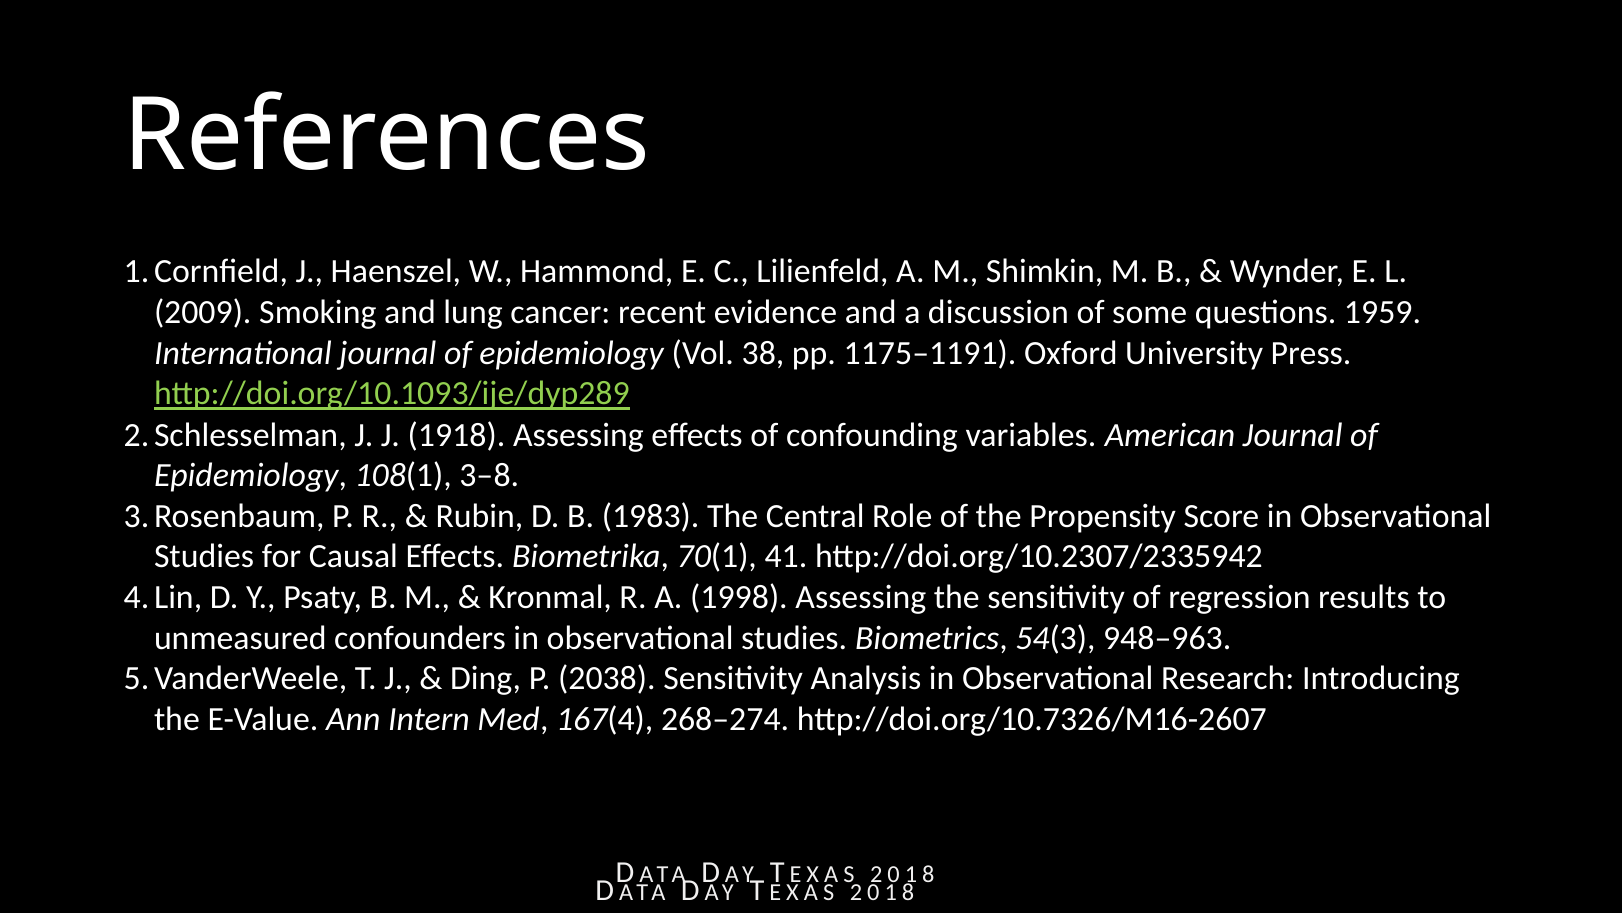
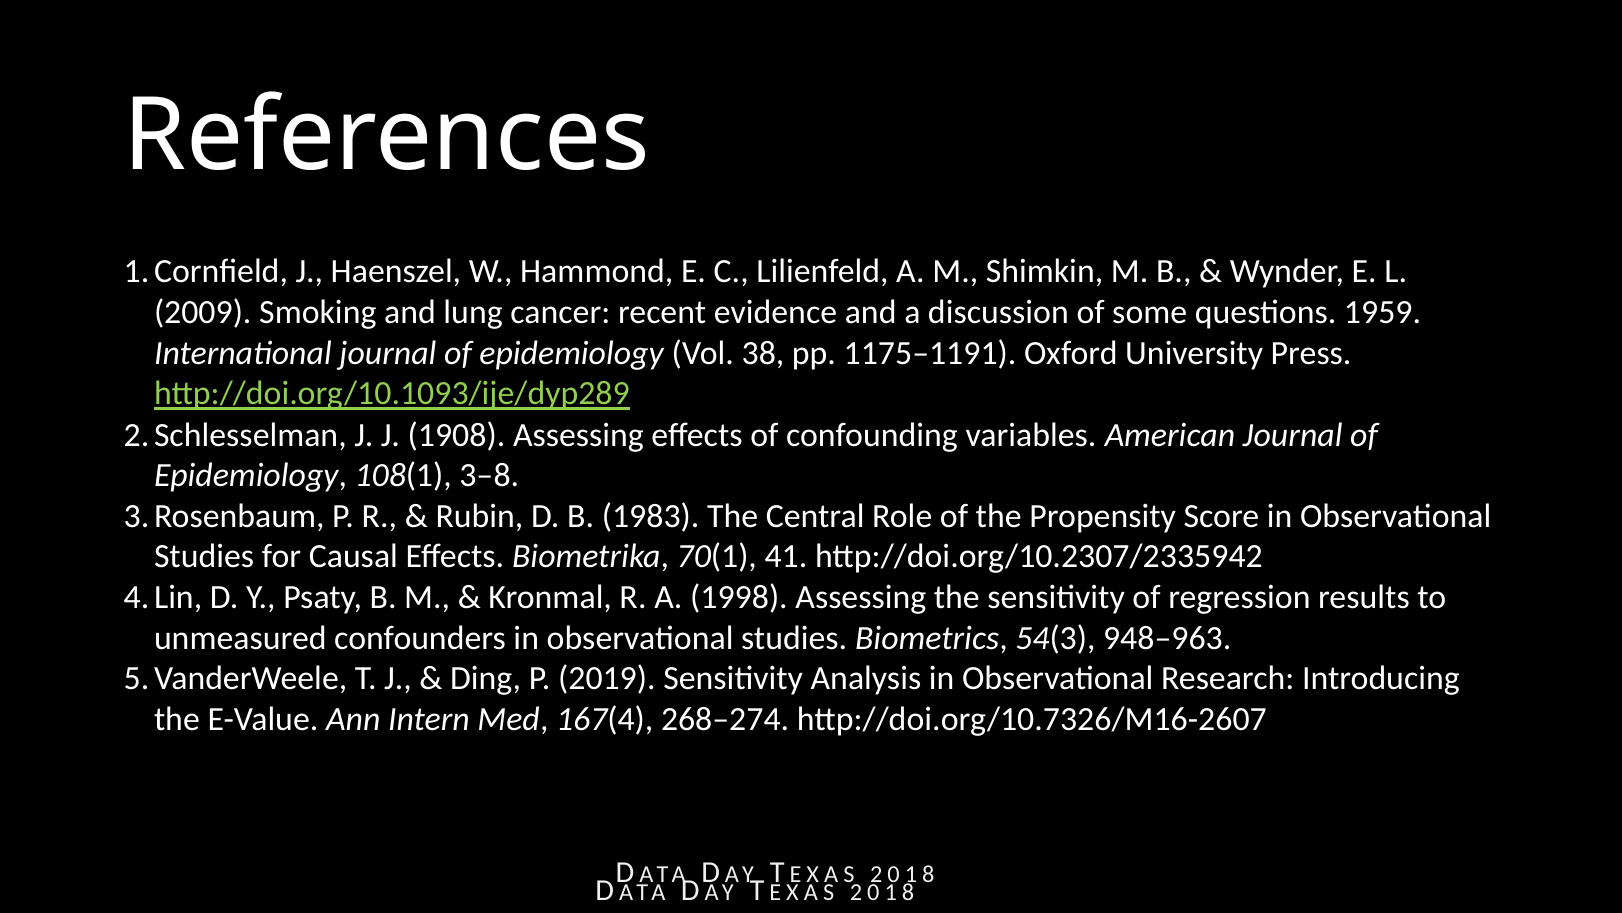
1918: 1918 -> 1908
2038: 2038 -> 2019
